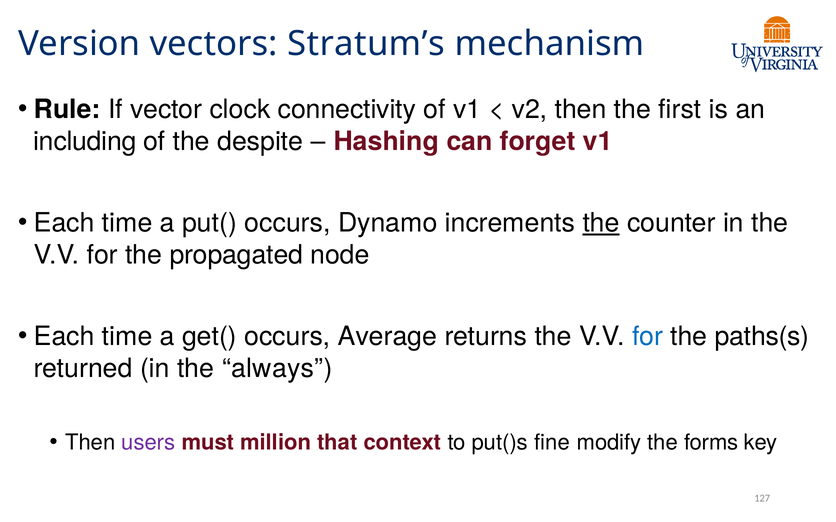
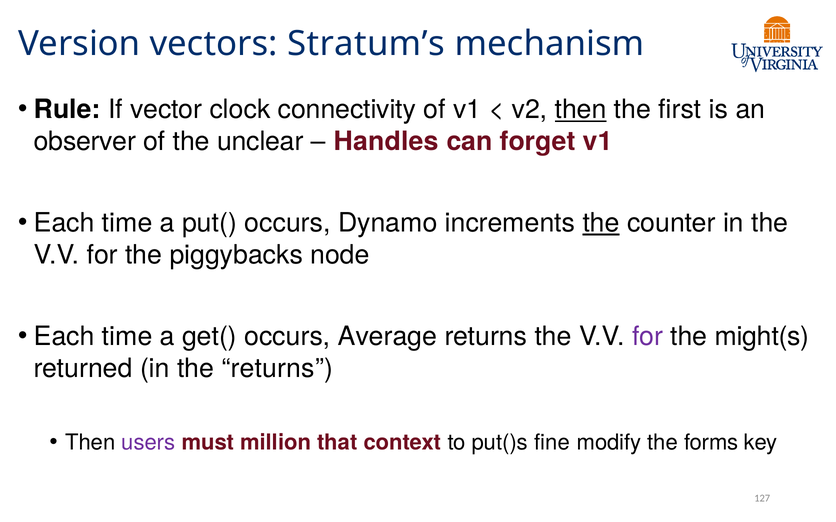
then at (581, 110) underline: none -> present
including: including -> observer
despite: despite -> unclear
Hashing: Hashing -> Handles
propagated: propagated -> piggybacks
for at (648, 337) colour: blue -> purple
paths(s: paths(s -> might(s
the always: always -> returns
